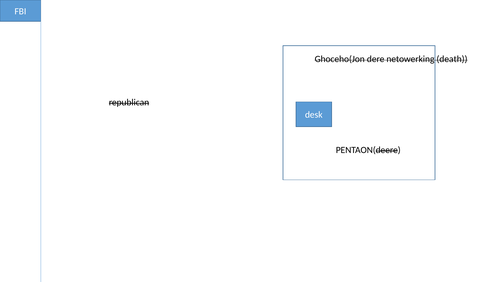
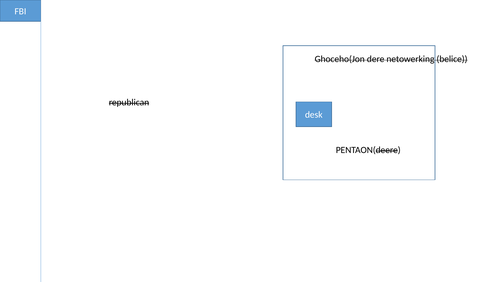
death: death -> belice
